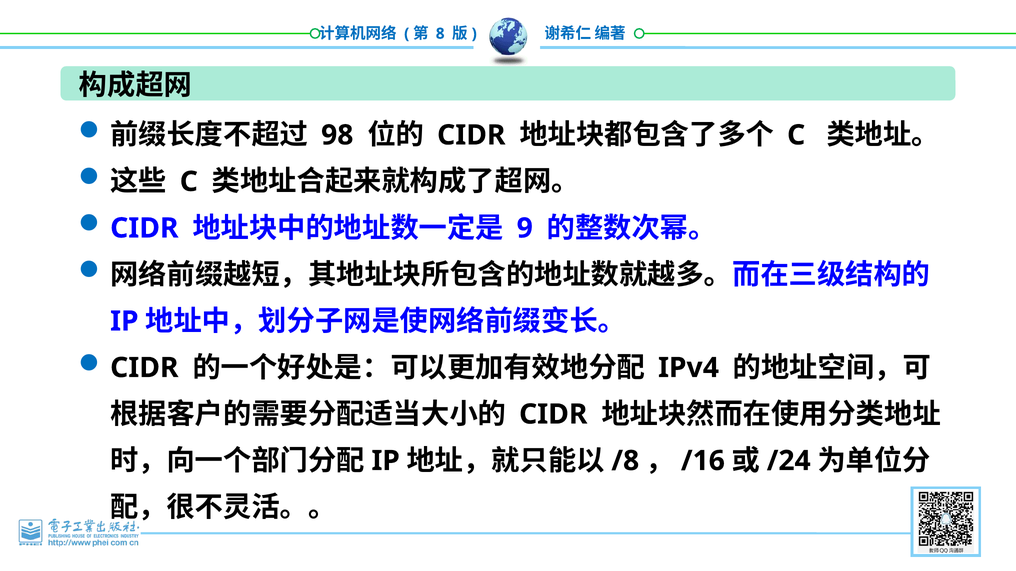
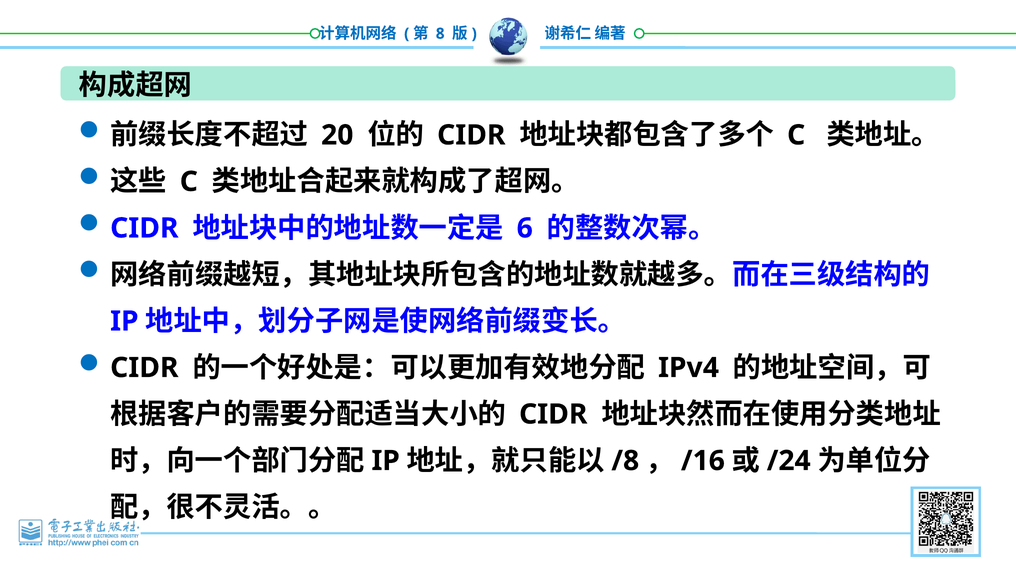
98: 98 -> 20
9: 9 -> 6
